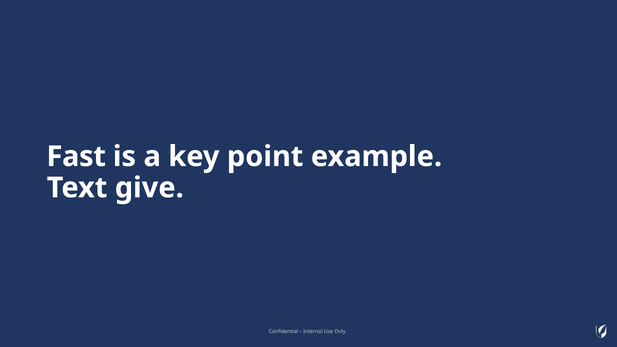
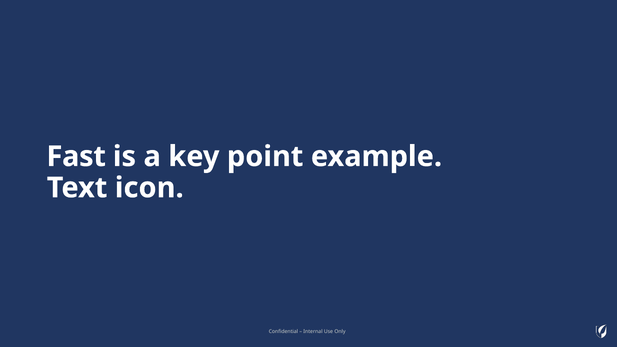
give: give -> icon
